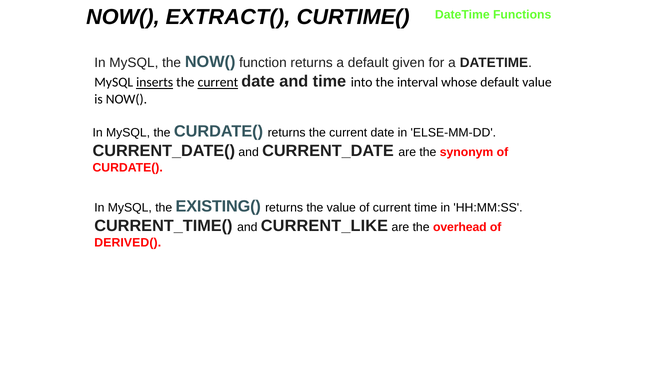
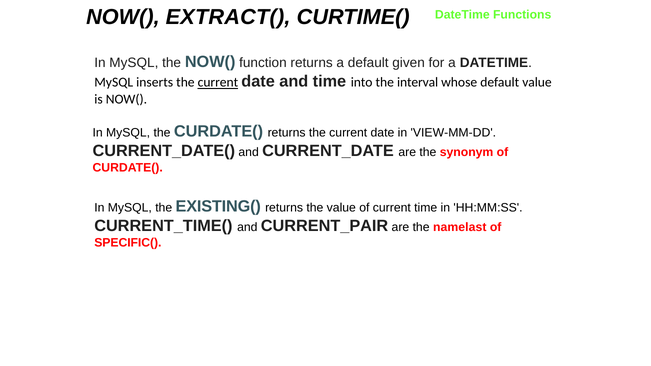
inserts underline: present -> none
ELSE-MM-DD: ELSE-MM-DD -> VIEW-MM-DD
CURRENT_LIKE: CURRENT_LIKE -> CURRENT_PAIR
overhead: overhead -> namelast
DERIVED(: DERIVED( -> SPECIFIC(
